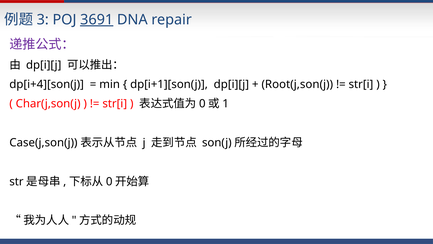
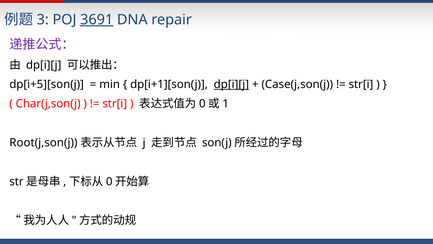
dp[i+4][son(j: dp[i+4][son(j -> dp[i+5][son(j
dp[i][j at (231, 84) underline: none -> present
Root(j,son(j: Root(j,son(j -> Case(j,son(j
Case(j,son(j: Case(j,son(j -> Root(j,son(j
